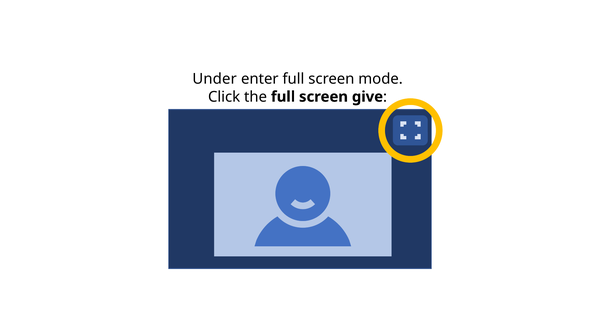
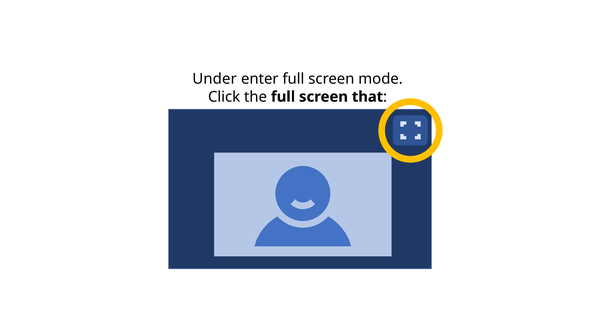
give: give -> that
